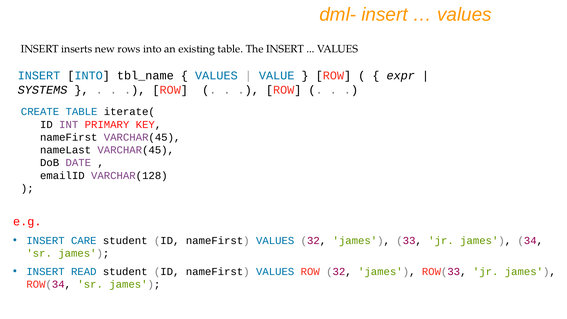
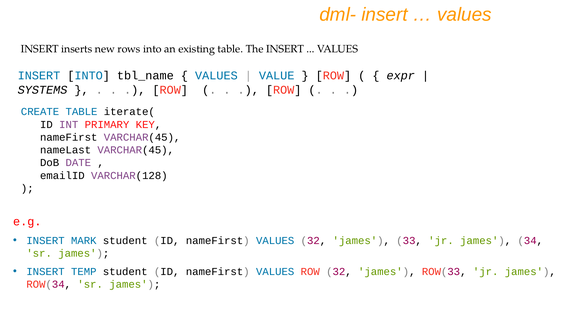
CARE: CARE -> MARK
READ: READ -> TEMP
